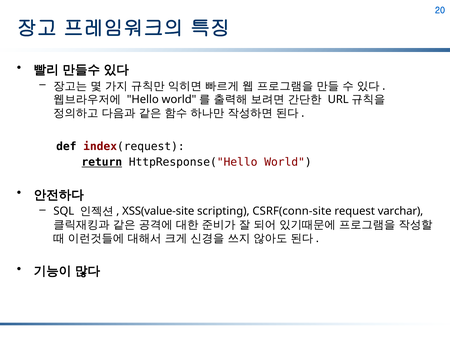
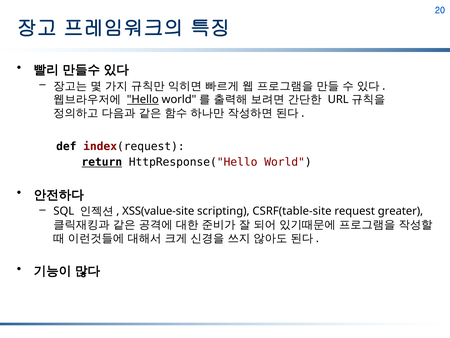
Hello underline: none -> present
CSRF(conn-site: CSRF(conn-site -> CSRF(table-site
varchar: varchar -> greater
